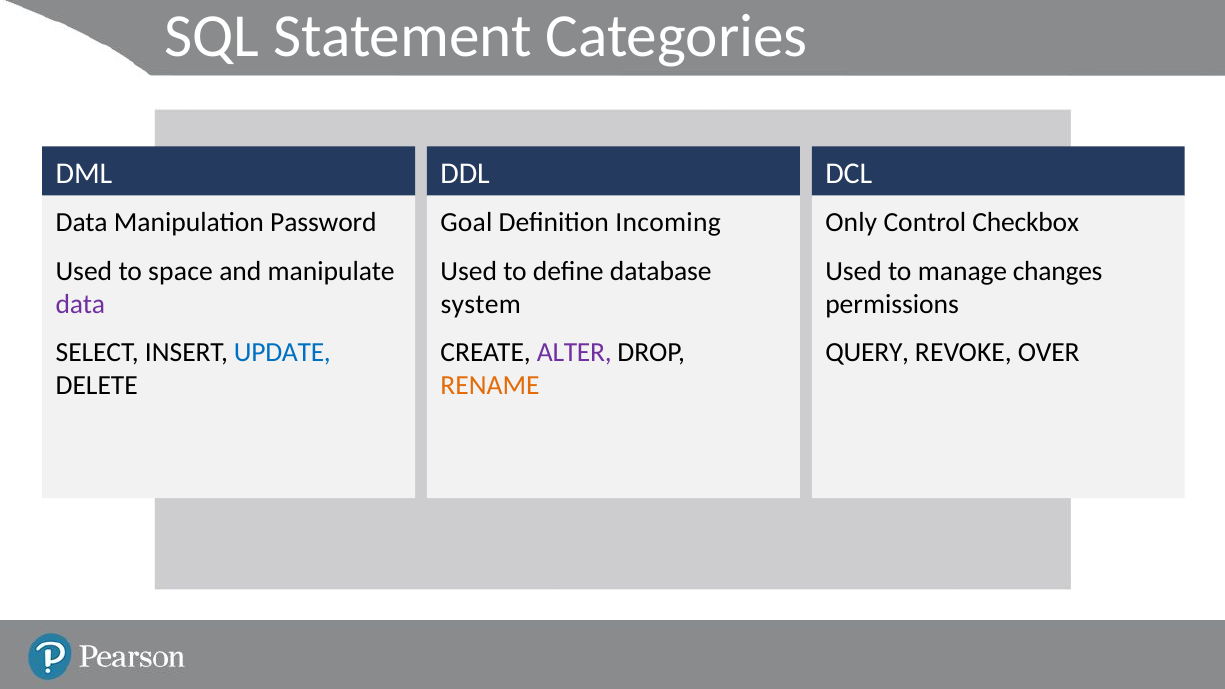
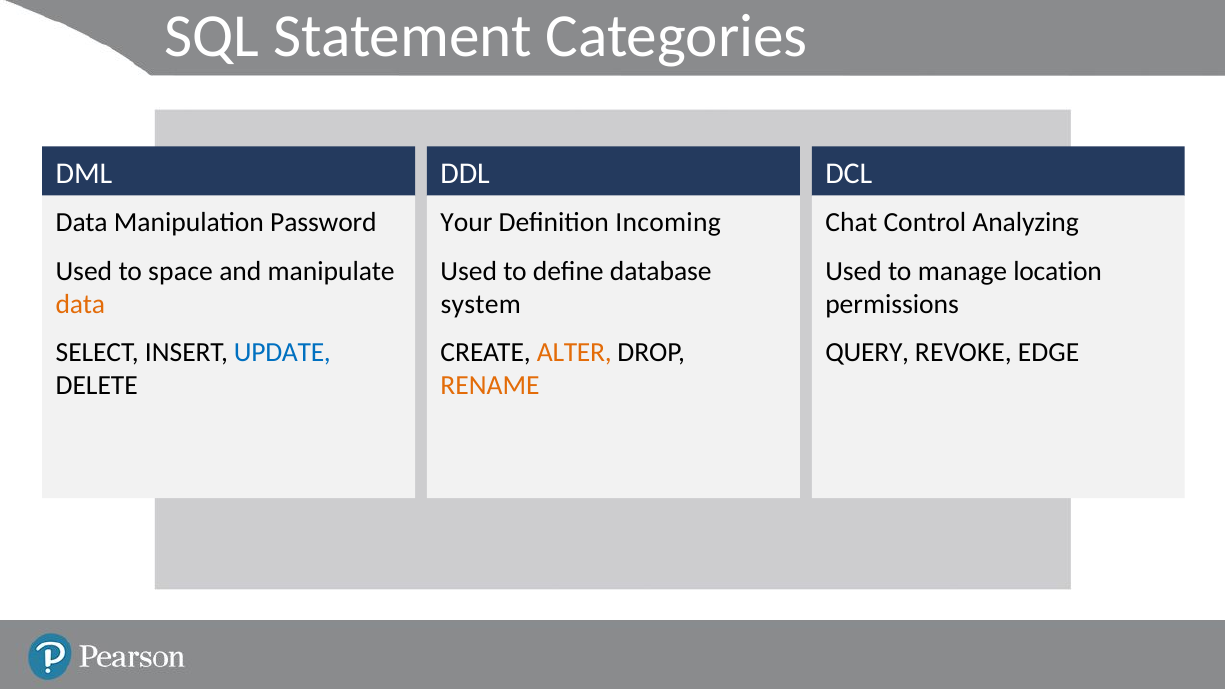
Goal: Goal -> Your
Only: Only -> Chat
Checkbox: Checkbox -> Analyzing
changes: changes -> location
data at (80, 304) colour: purple -> orange
ALTER colour: purple -> orange
OVER: OVER -> EDGE
